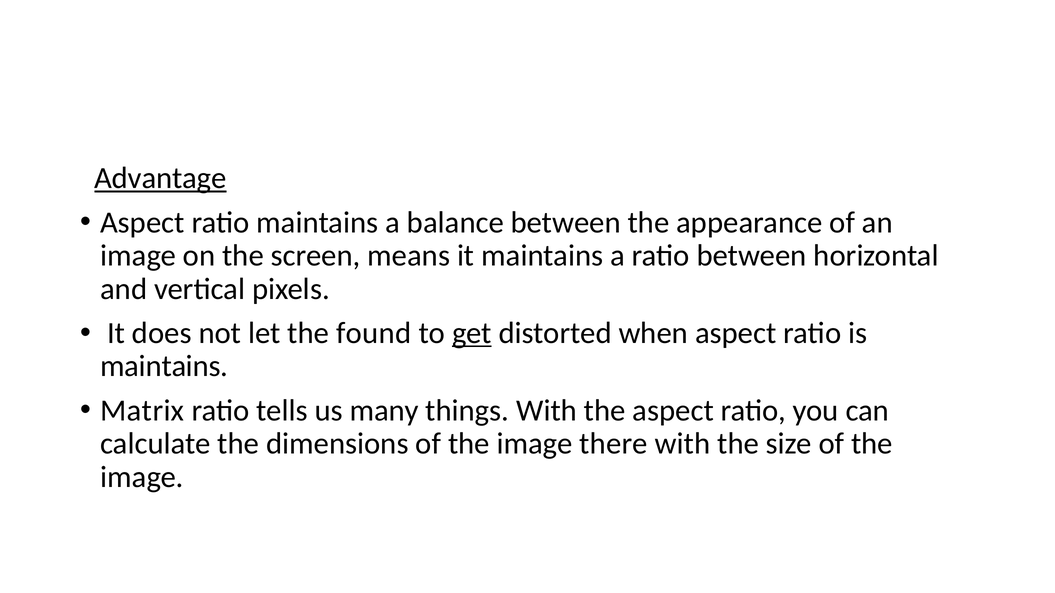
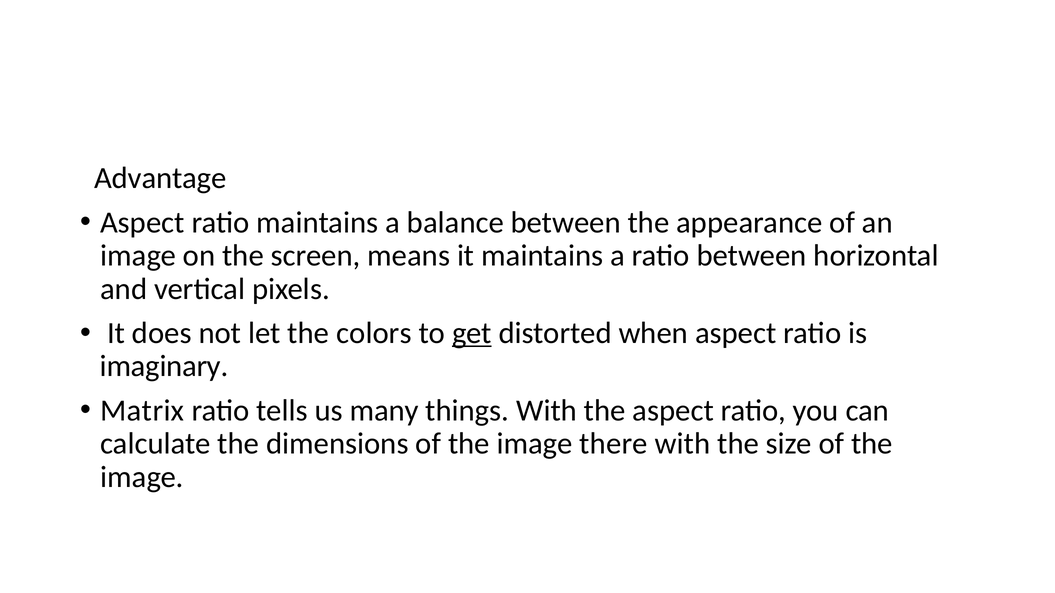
Advantage underline: present -> none
found: found -> colors
maintains at (164, 367): maintains -> imaginary
